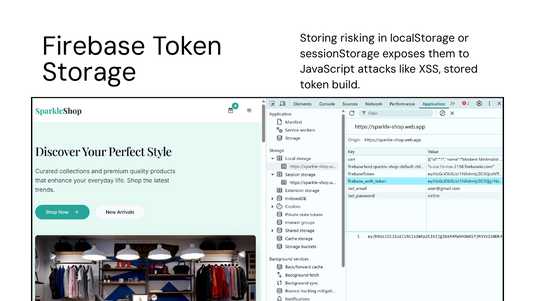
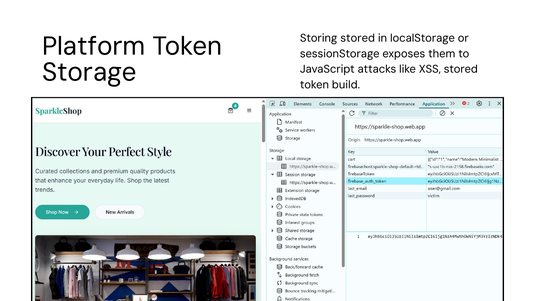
Storing risking: risking -> stored
Firebase: Firebase -> Platform
